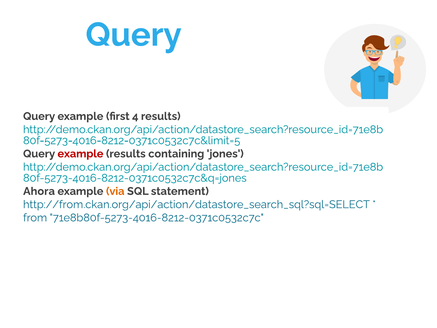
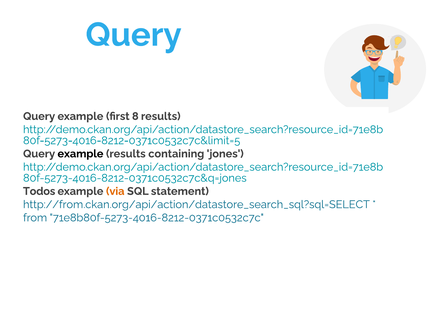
4: 4 -> 8
example at (80, 154) colour: red -> black
Ahora: Ahora -> Todos
